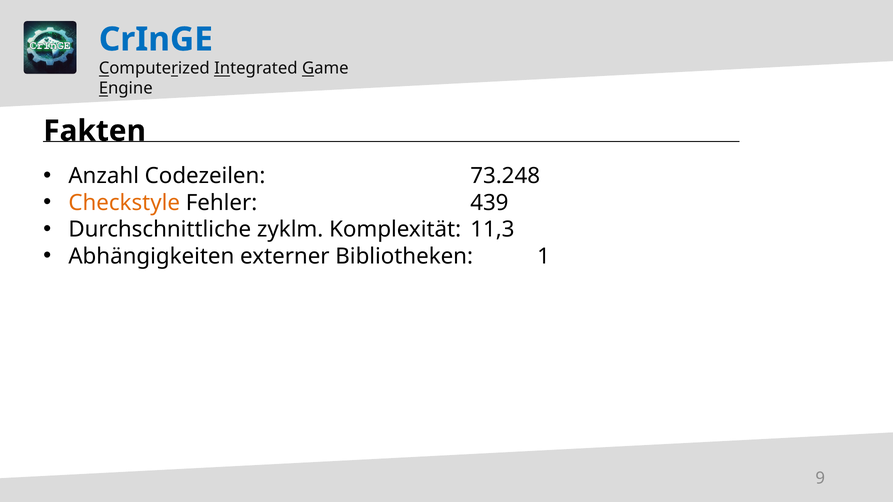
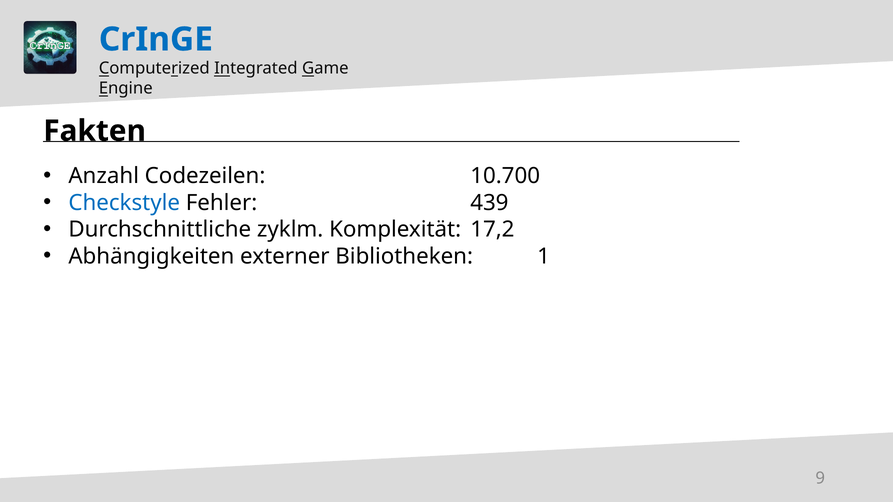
73.248: 73.248 -> 10.700
Checkstyle colour: orange -> blue
11,3: 11,3 -> 17,2
